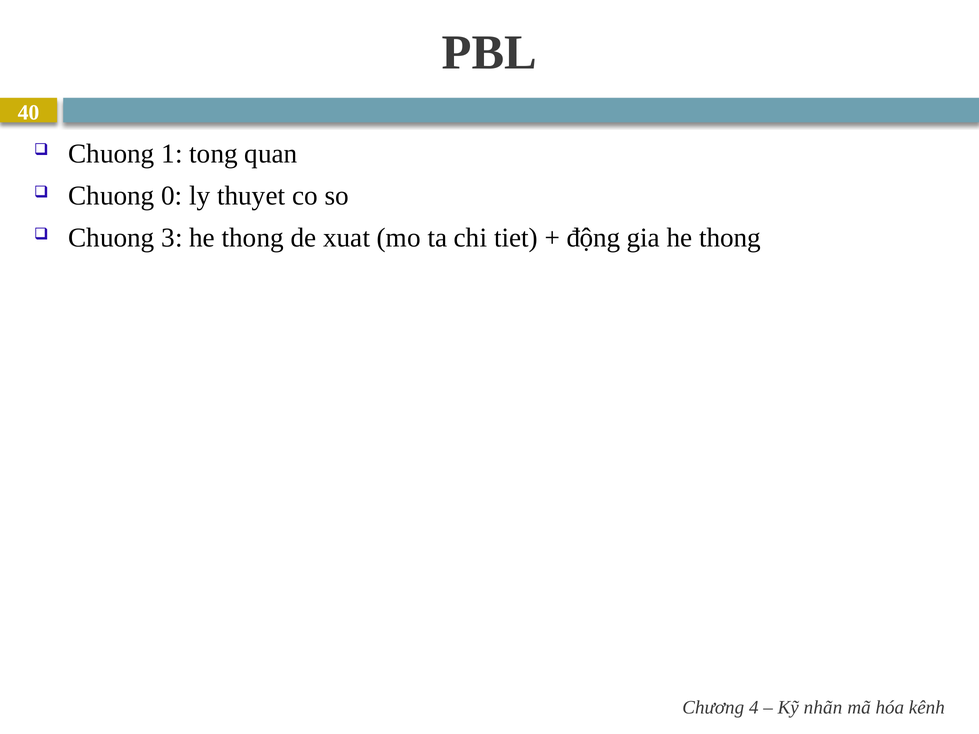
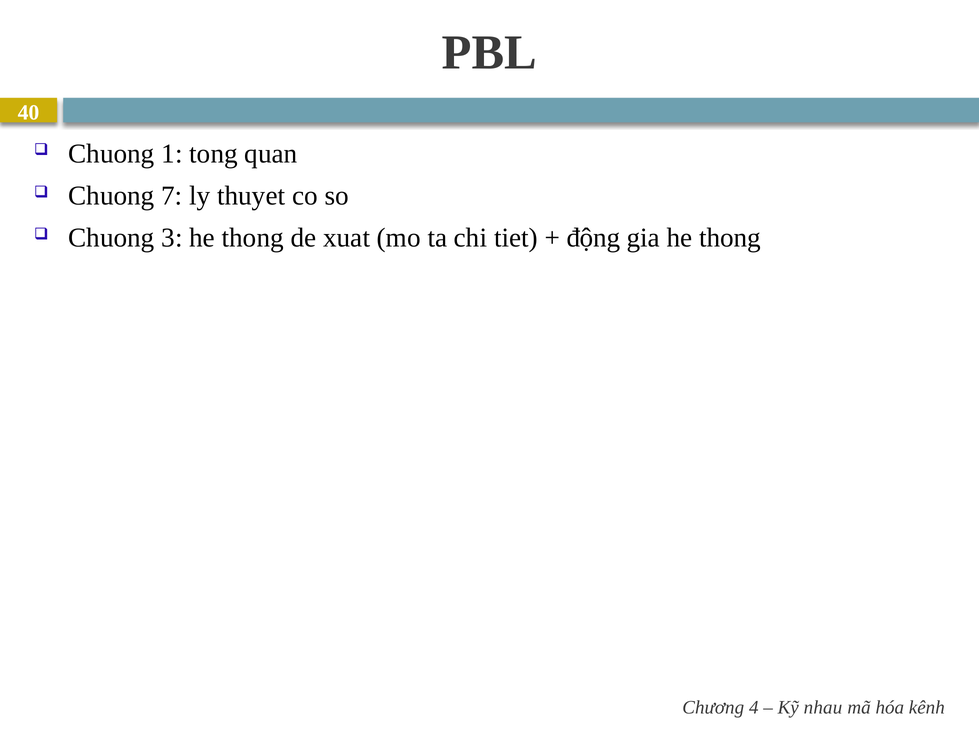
0: 0 -> 7
nhãn: nhãn -> nhau
